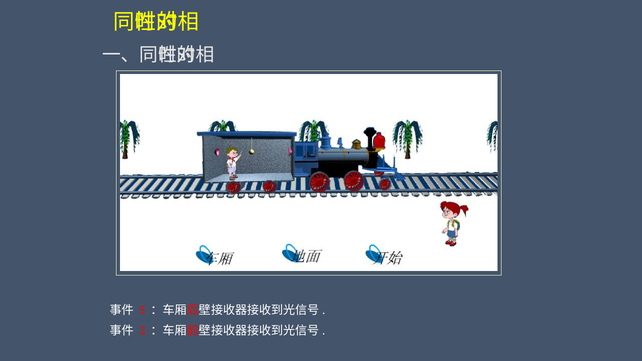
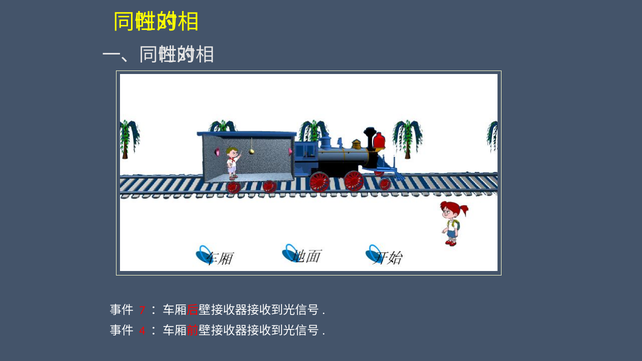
5: 5 -> 7
3: 3 -> 4
